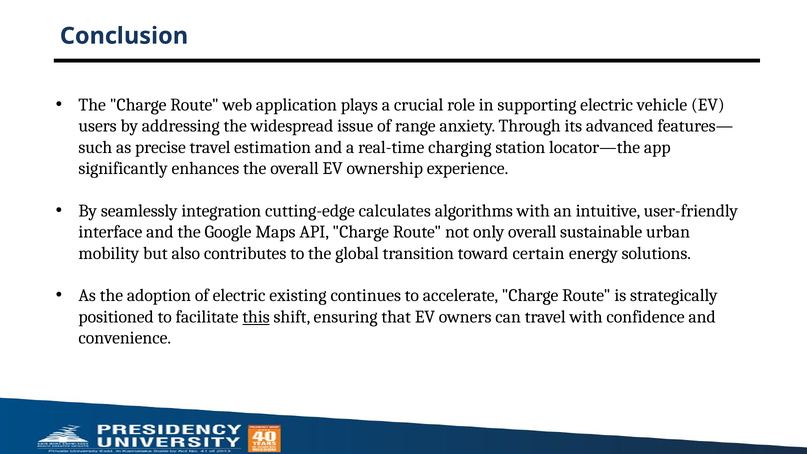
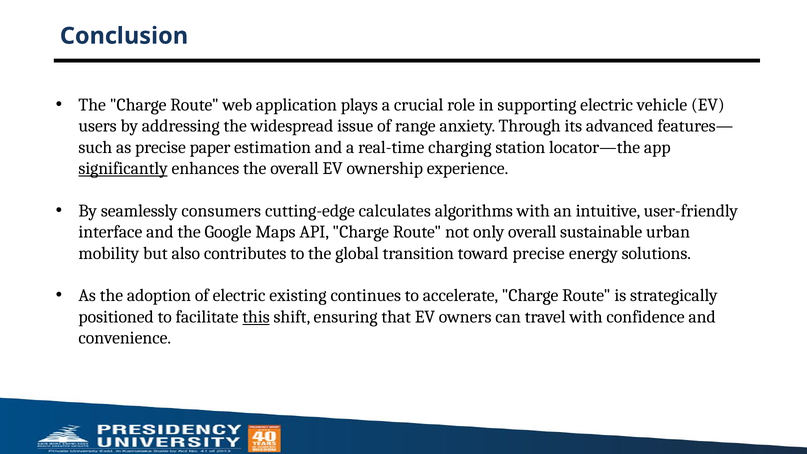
precise travel: travel -> paper
significantly underline: none -> present
integration: integration -> consumers
toward certain: certain -> precise
